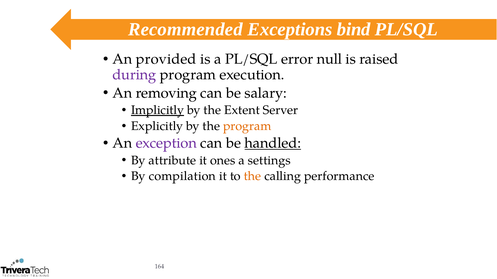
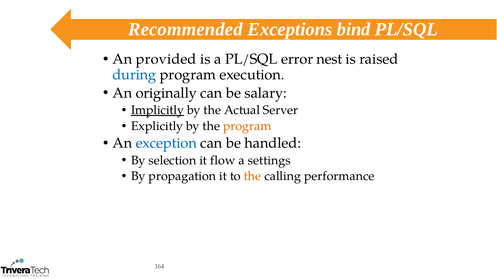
null: null -> nest
during colour: purple -> blue
removing: removing -> originally
Extent: Extent -> Actual
exception colour: purple -> blue
handled underline: present -> none
attribute: attribute -> selection
ones: ones -> flow
compilation: compilation -> propagation
